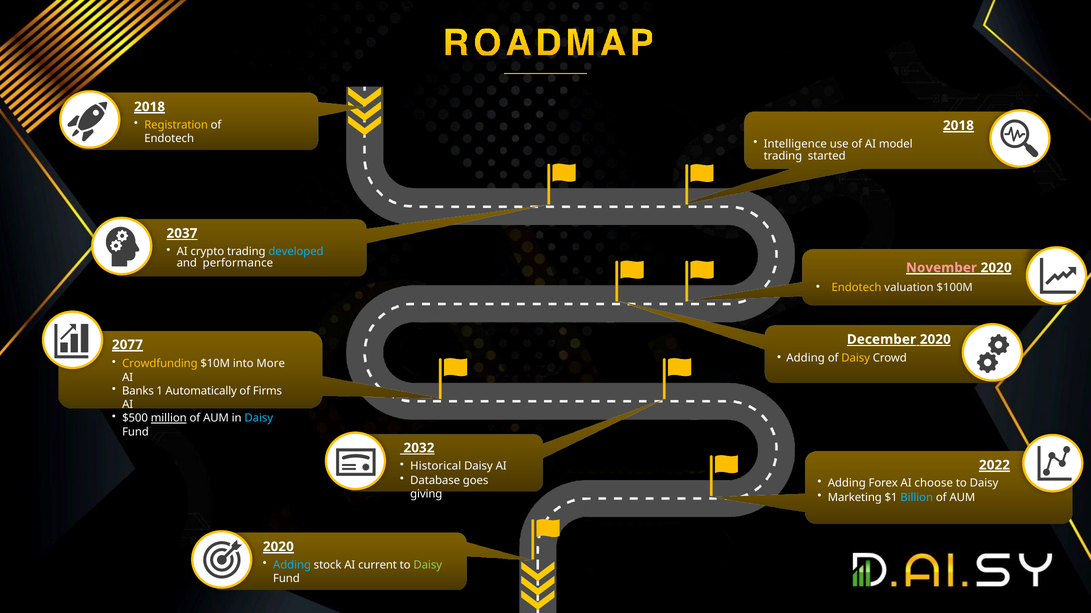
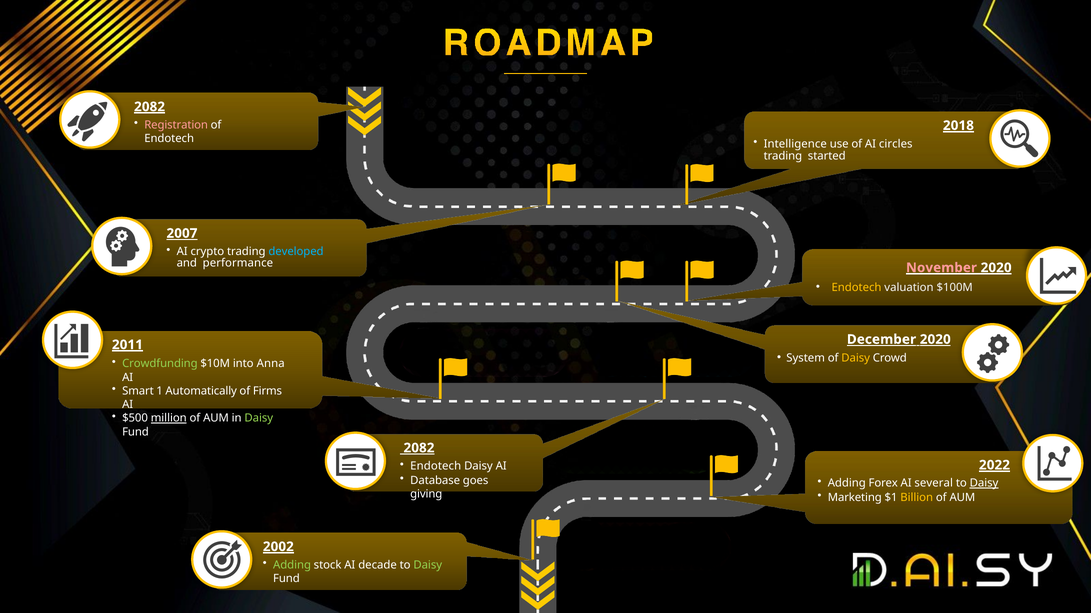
2018 at (150, 107): 2018 -> 2082
Registration colour: yellow -> pink
model: model -> circles
2037: 2037 -> 2007
2077: 2077 -> 2011
Adding at (806, 358): Adding -> System
Crowdfunding colour: yellow -> light green
More: More -> Anna
Banks: Banks -> Smart
Daisy at (259, 419) colour: light blue -> light green
2032 at (419, 448): 2032 -> 2082
Historical at (436, 467): Historical -> Endotech
choose: choose -> several
Daisy at (984, 484) underline: none -> present
Billion colour: light blue -> yellow
2020 at (278, 547): 2020 -> 2002
Adding at (292, 566) colour: light blue -> light green
current: current -> decade
